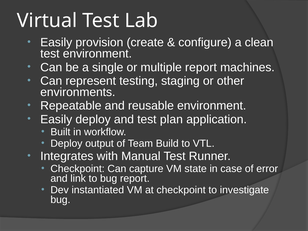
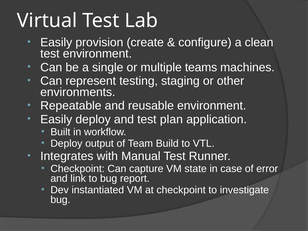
multiple report: report -> teams
